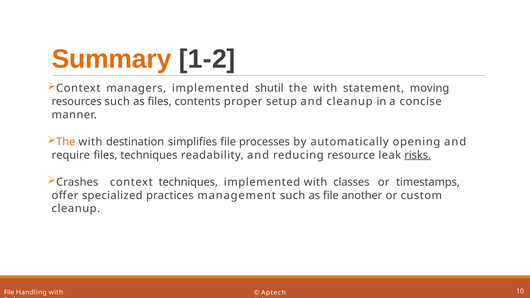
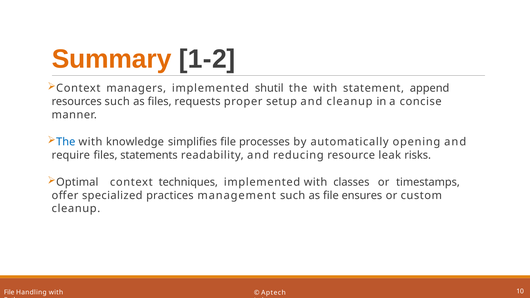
moving: moving -> append
contents: contents -> requests
The at (66, 142) colour: orange -> blue
destination: destination -> knowledge
files techniques: techniques -> statements
risks underline: present -> none
Crashes: Crashes -> Optimal
another: another -> ensures
